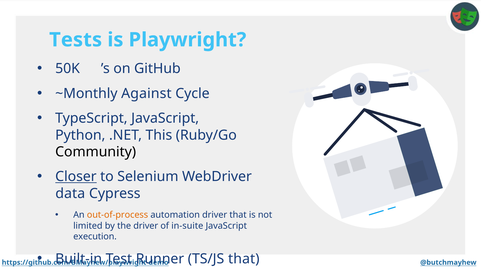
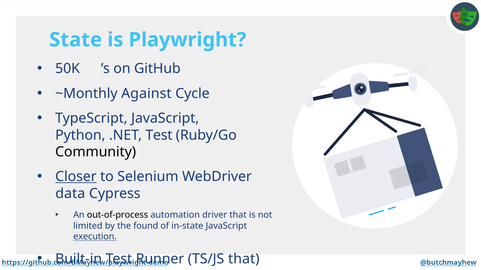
Tests: Tests -> State
.NET This: This -> Test
out-of-process colour: orange -> black
the driver: driver -> found
in-suite: in-suite -> in-state
execution underline: none -> present
